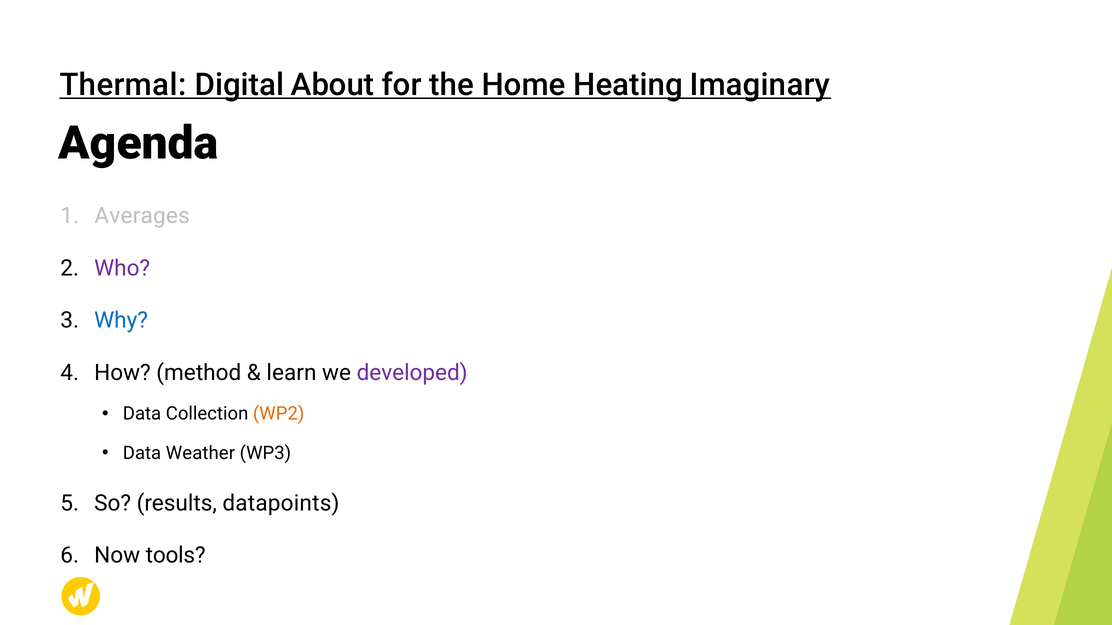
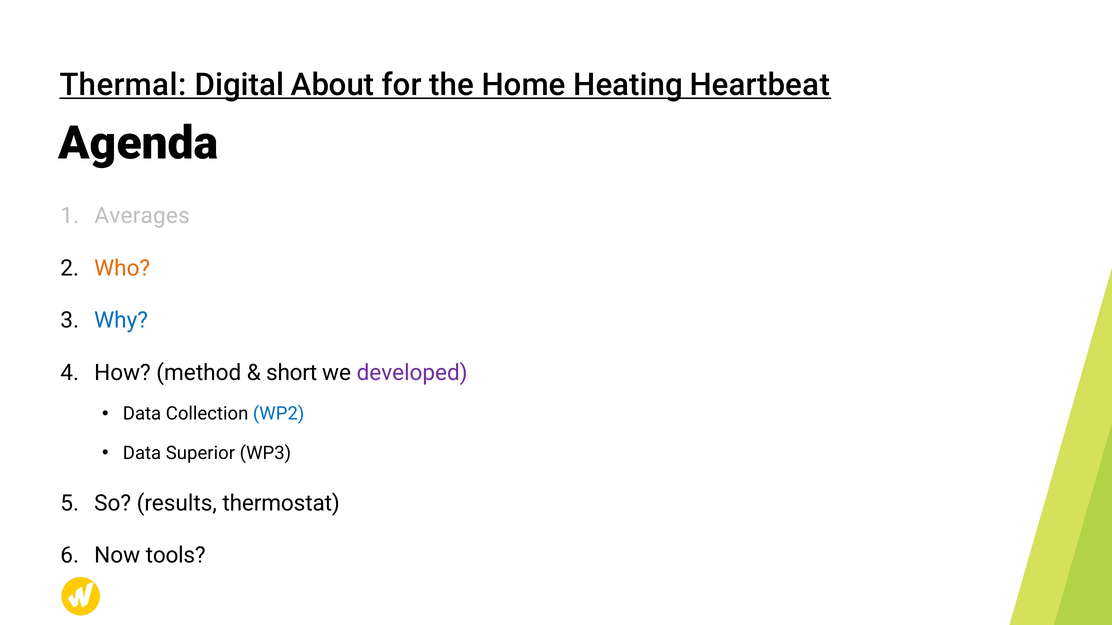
Imaginary: Imaginary -> Heartbeat
Who colour: purple -> orange
learn: learn -> short
WP2 colour: orange -> blue
Weather: Weather -> Superior
datapoints: datapoints -> thermostat
